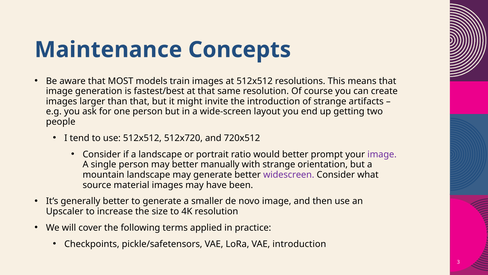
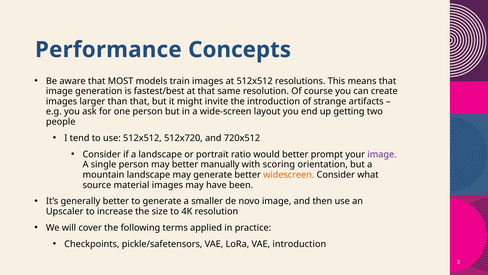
Maintenance: Maintenance -> Performance
with strange: strange -> scoring
widescreen colour: purple -> orange
